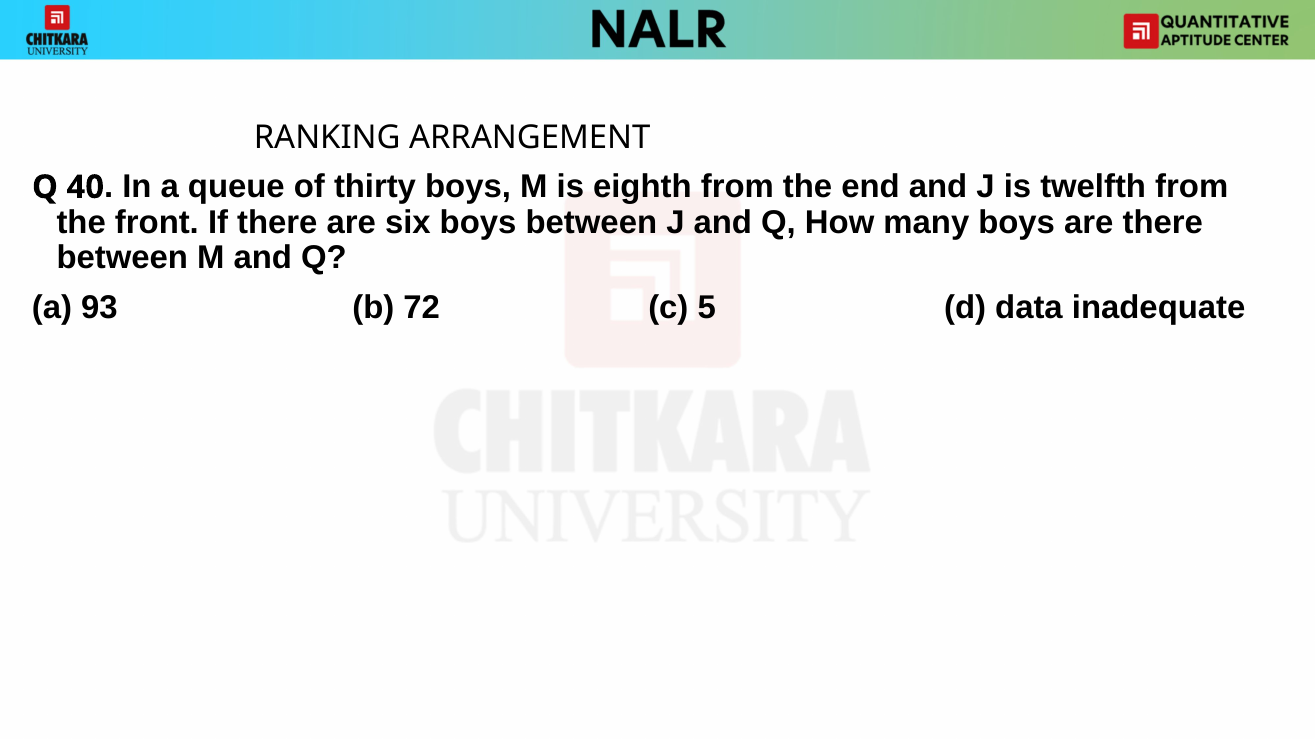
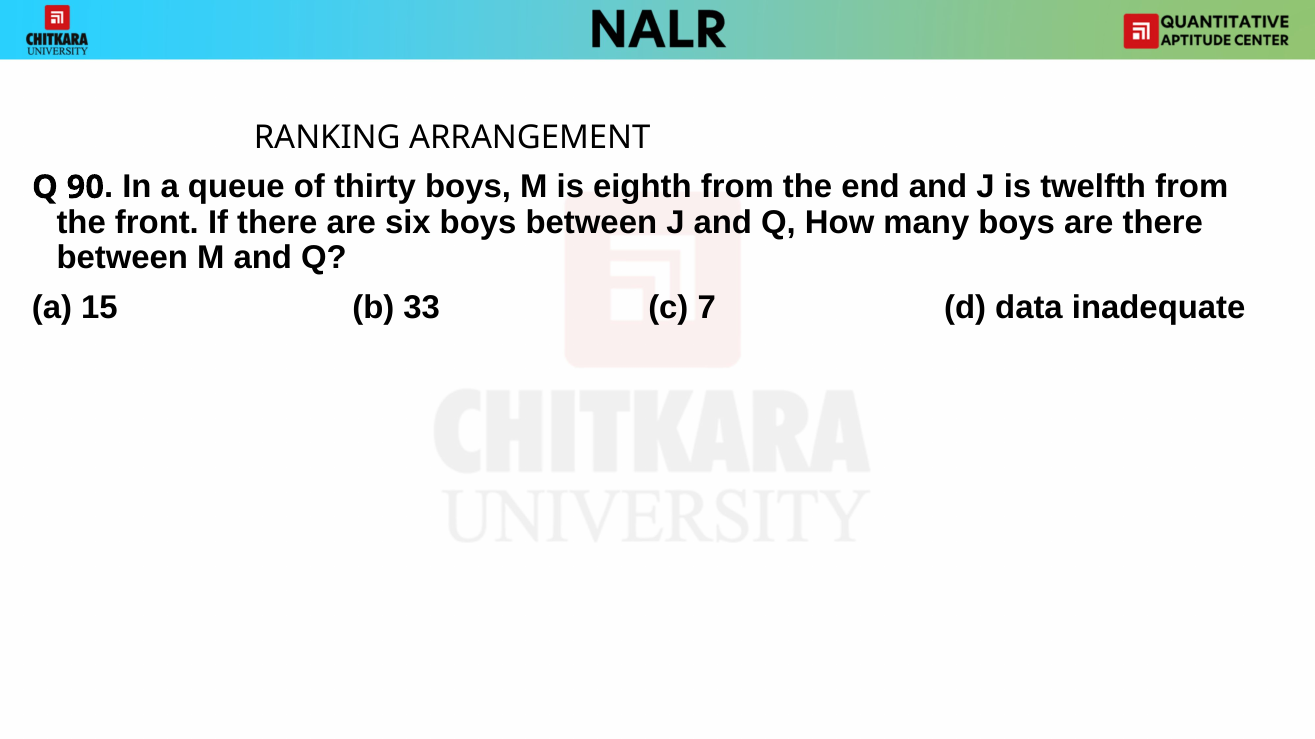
40: 40 -> 90
93: 93 -> 15
72: 72 -> 33
5: 5 -> 7
